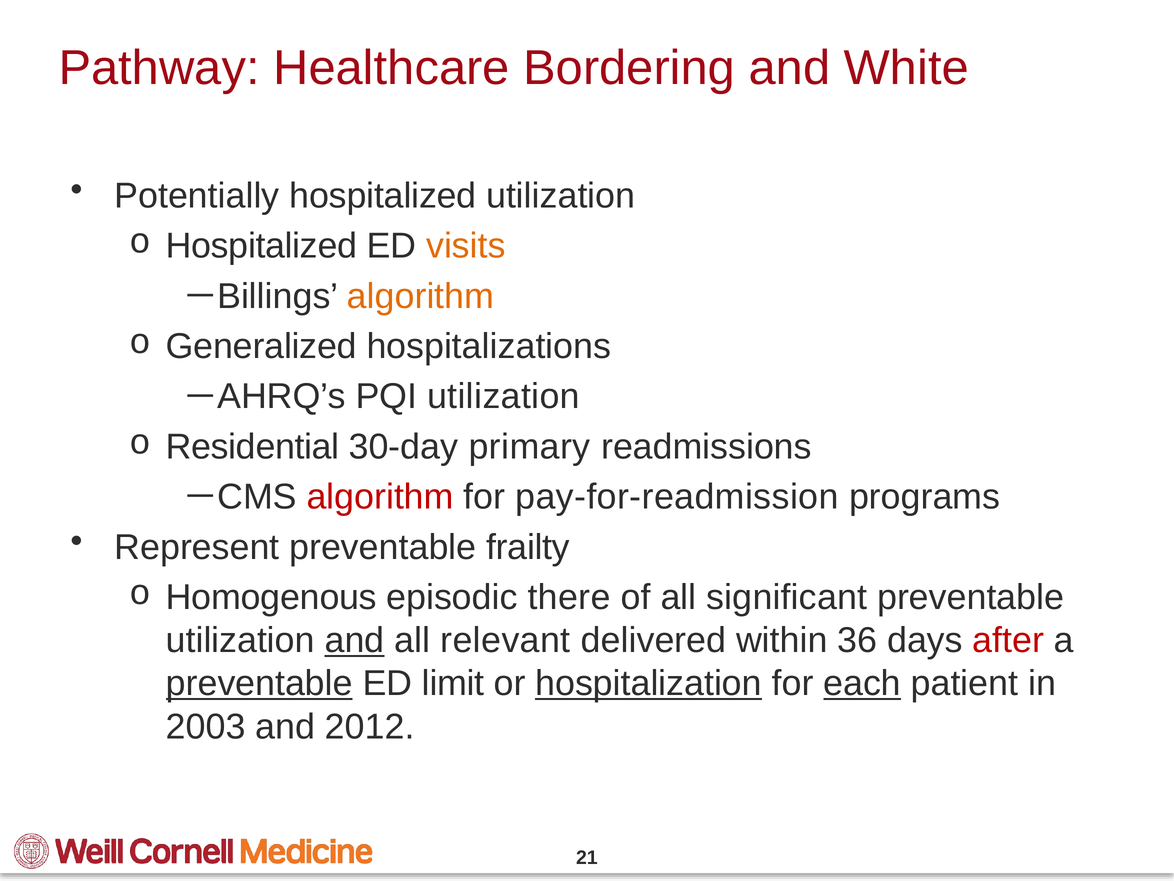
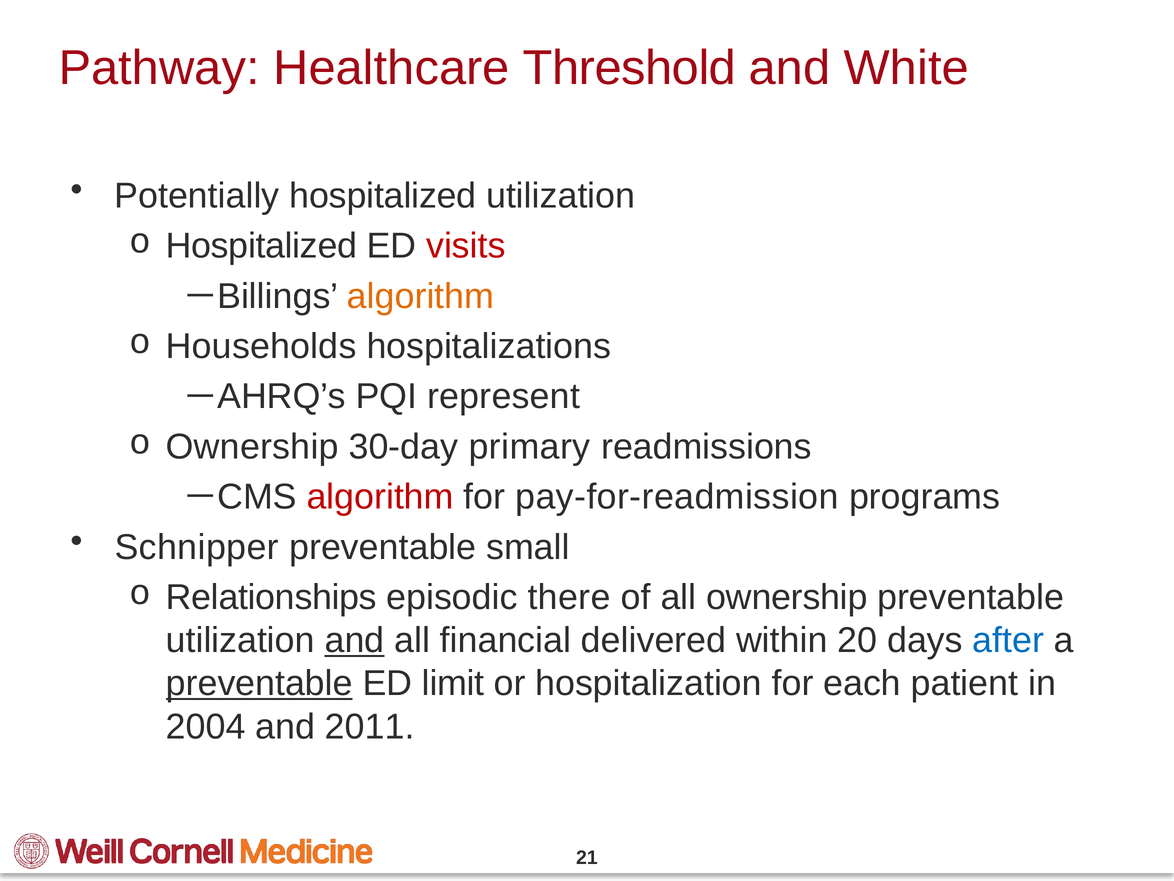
Bordering: Bordering -> Threshold
visits colour: orange -> red
Generalized: Generalized -> Households
PQI utilization: utilization -> represent
Residential at (253, 447): Residential -> Ownership
Represent: Represent -> Schnipper
frailty: frailty -> small
Homogenous: Homogenous -> Relationships
all significant: significant -> ownership
relevant: relevant -> financial
36: 36 -> 20
after colour: red -> blue
hospitalization underline: present -> none
each underline: present -> none
2003: 2003 -> 2004
2012: 2012 -> 2011
